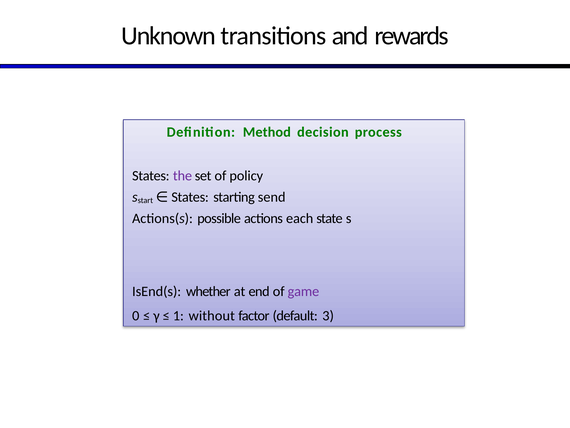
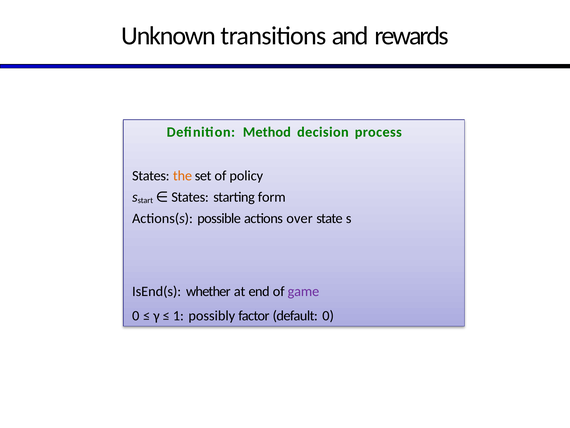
the colour: purple -> orange
send: send -> form
each: each -> over
without: without -> possibly
default 3: 3 -> 0
